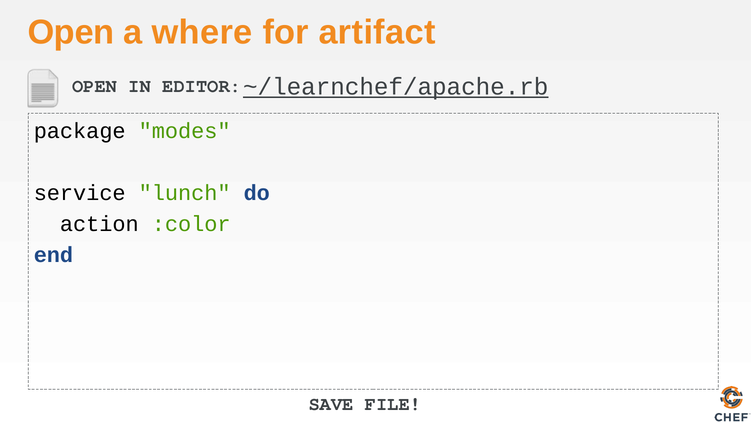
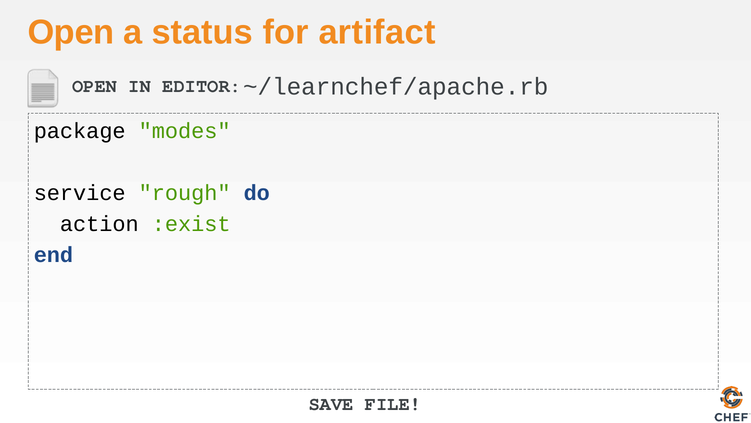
where: where -> status
~/learnchef/apache.rb underline: present -> none
lunch: lunch -> rough
:color: :color -> :exist
